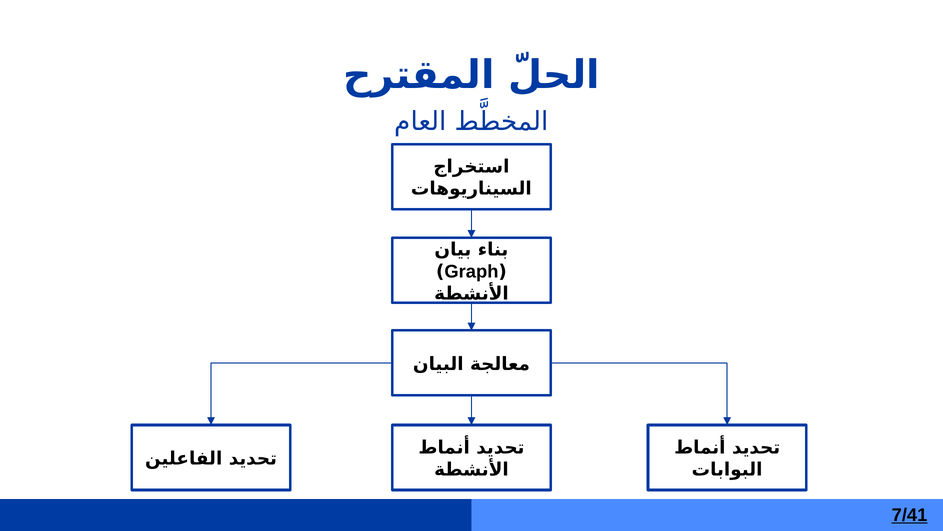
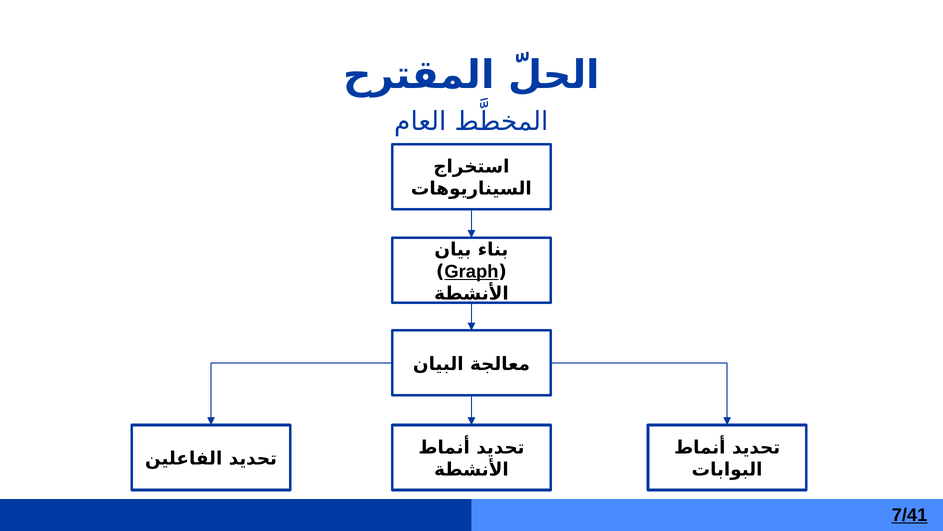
Graph underline: none -> present
